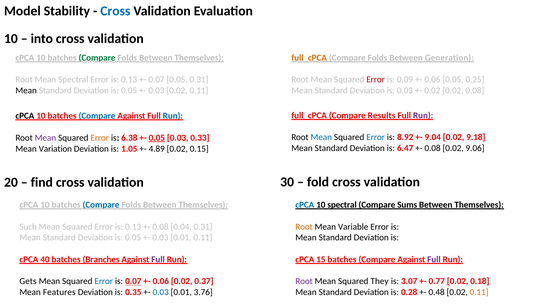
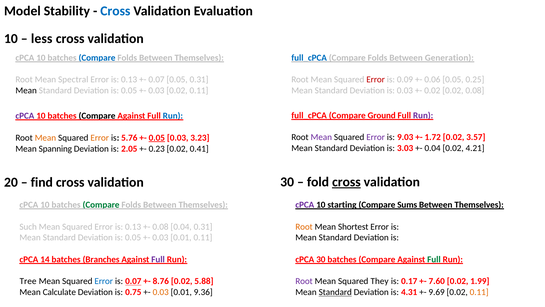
into: into -> less
Compare at (97, 58) colour: green -> blue
full_cPCA at (309, 58) colour: orange -> blue
Results: Results -> Ground
cPCA at (25, 116) colour: black -> purple
Compare at (97, 116) colour: blue -> black
Mean at (321, 137) colour: blue -> purple
Error at (376, 137) colour: blue -> purple
8.92: 8.92 -> 9.03
9.04: 9.04 -> 1.72
9.18: 9.18 -> 3.57
Mean at (45, 138) colour: purple -> orange
6.38: 6.38 -> 5.76
0.33: 0.33 -> 3.23
6.47: 6.47 -> 3.03
0.08 at (433, 148): 0.08 -> 0.04
9.06: 9.06 -> 4.21
Variation: Variation -> Spanning
1.05: 1.05 -> 2.05
4.89: 4.89 -> 0.23
0.15: 0.15 -> 0.41
cross at (346, 182) underline: none -> present
Compare at (101, 205) colour: blue -> green
cPCA at (305, 205) colour: blue -> purple
10 spectral: spectral -> starting
Variable: Variable -> Shortest
40: 40 -> 14
cPCA 15: 15 -> 30
Full at (434, 259) colour: purple -> green
Gets: Gets -> Tree
0.06 at (161, 281): 0.06 -> 8.76
0.37: 0.37 -> 5.88
3.07: 3.07 -> 0.17
0.77: 0.77 -> 7.60
0.18: 0.18 -> 1.99
Features: Features -> Calculate
0.35: 0.35 -> 0.75
0.03 at (161, 292) colour: blue -> orange
3.76: 3.76 -> 9.36
Standard at (335, 292) underline: none -> present
0.28: 0.28 -> 4.31
0.48: 0.48 -> 9.69
